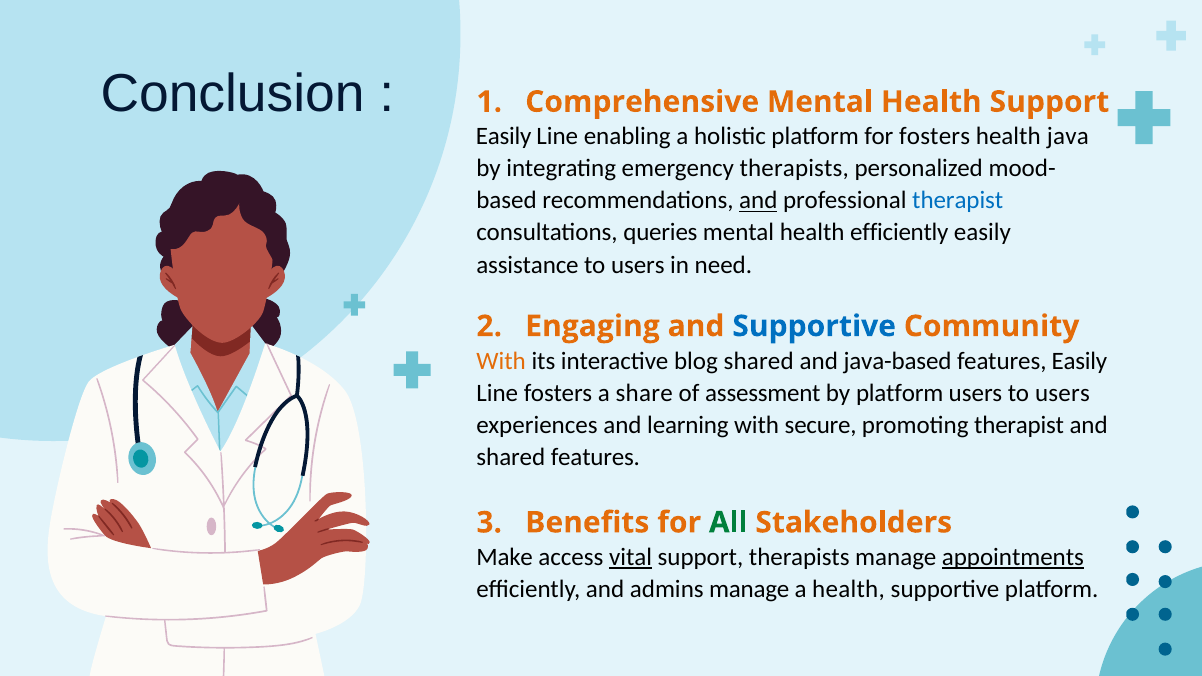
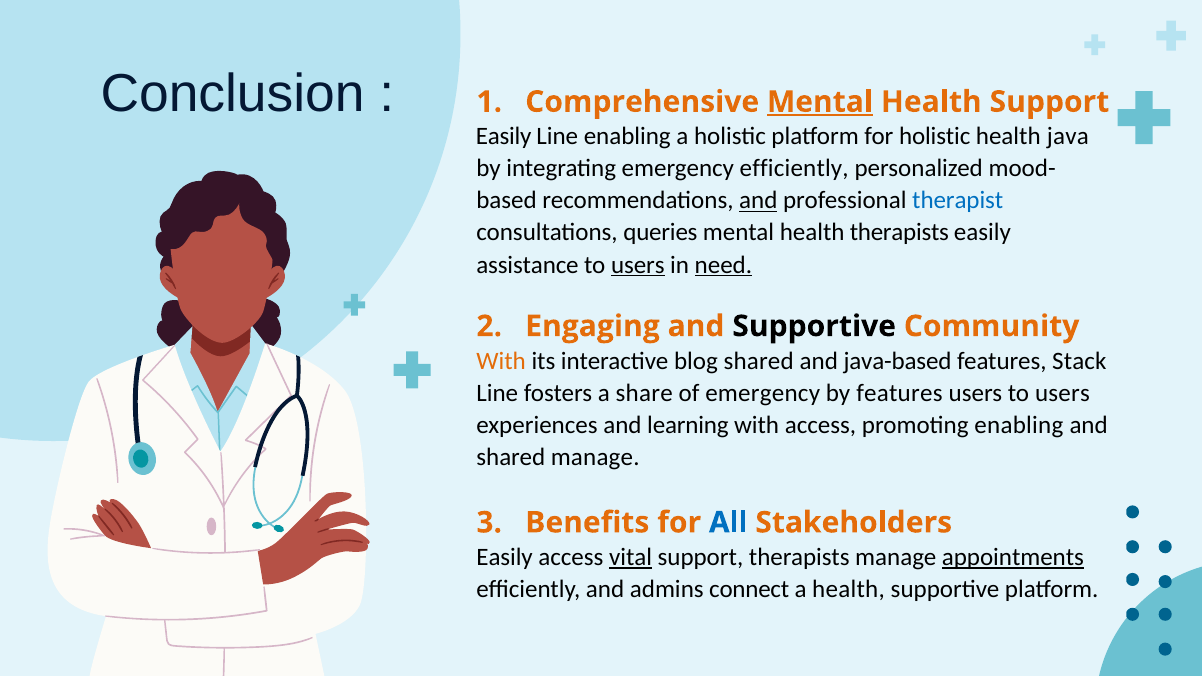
Mental at (820, 102) underline: none -> present
for fosters: fosters -> holistic
emergency therapists: therapists -> efficiently
health efficiently: efficiently -> therapists
users at (638, 265) underline: none -> present
need underline: none -> present
Supportive at (814, 326) colour: blue -> black
features Easily: Easily -> Stack
of assessment: assessment -> emergency
by platform: platform -> features
with secure: secure -> access
promoting therapist: therapist -> enabling
shared features: features -> manage
All colour: green -> blue
Make at (505, 557): Make -> Easily
admins manage: manage -> connect
